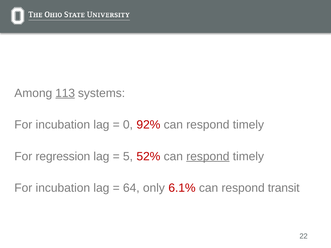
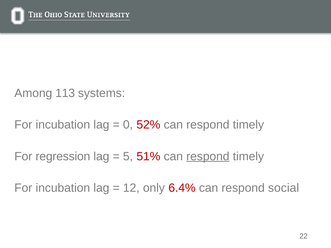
113 underline: present -> none
92%: 92% -> 52%
52%: 52% -> 51%
64: 64 -> 12
6.1%: 6.1% -> 6.4%
transit: transit -> social
